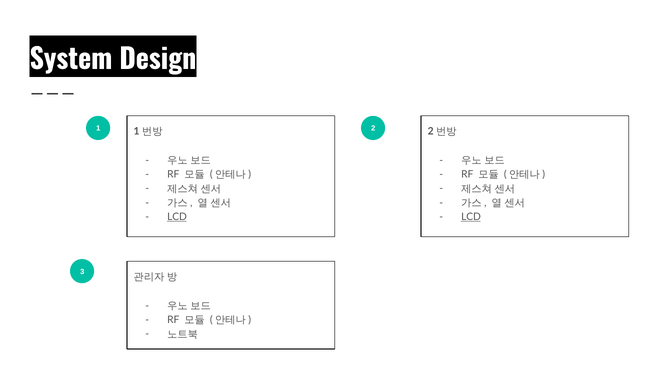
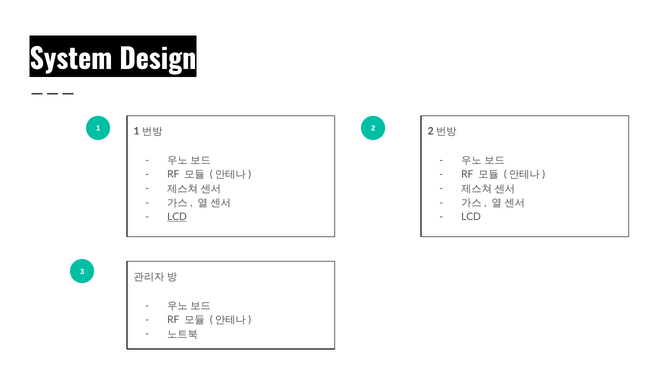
LCD at (471, 217) underline: present -> none
